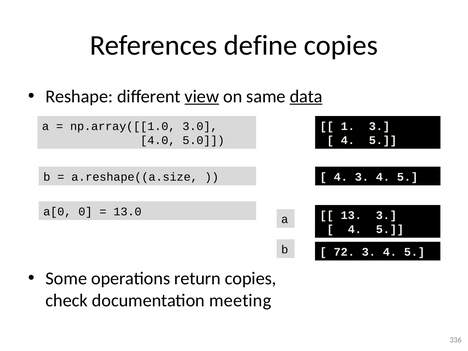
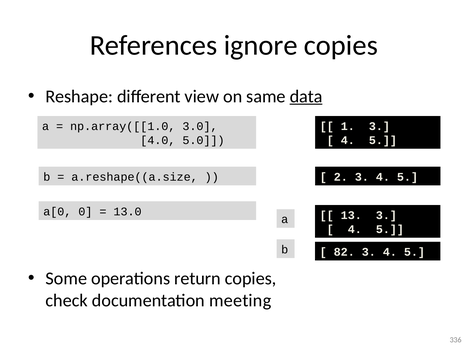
define: define -> ignore
view underline: present -> none
4 at (341, 177): 4 -> 2
72: 72 -> 82
